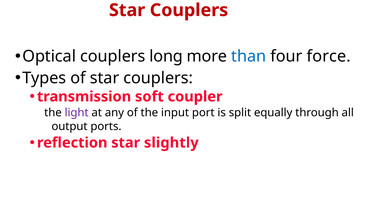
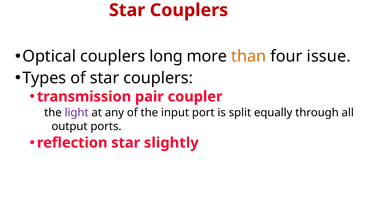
than colour: blue -> orange
force: force -> issue
soft: soft -> pair
